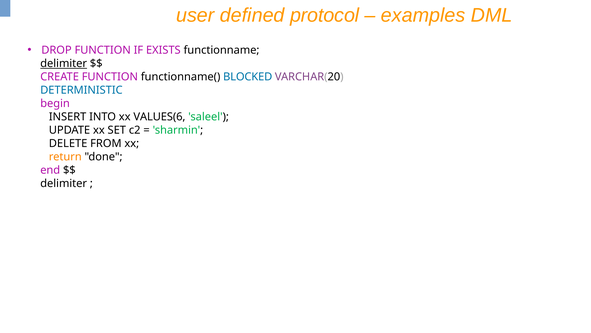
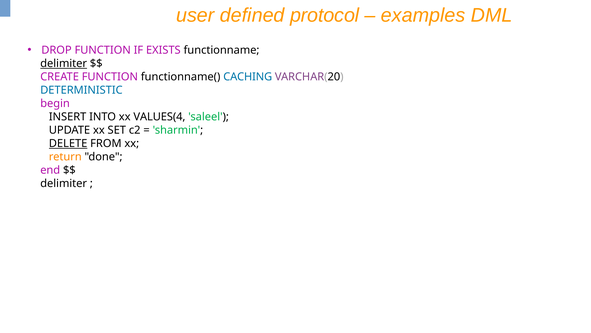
BLOCKED: BLOCKED -> CACHING
VALUES(6: VALUES(6 -> VALUES(4
DELETE underline: none -> present
